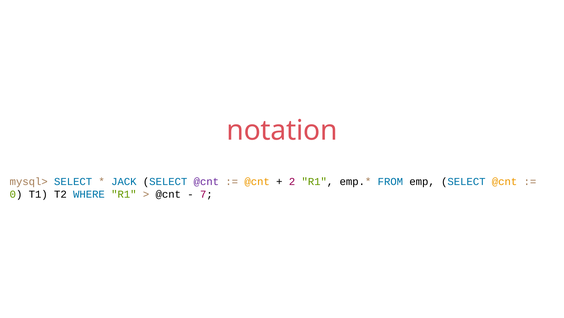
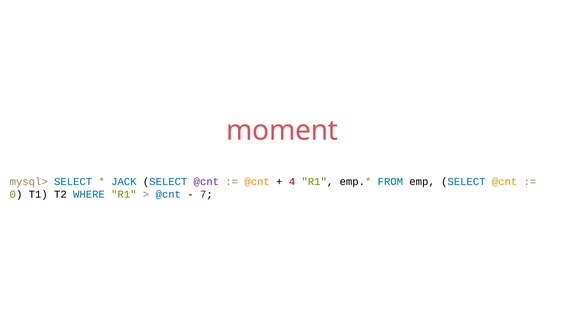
notation: notation -> moment
2: 2 -> 4
@cnt at (168, 194) colour: black -> blue
